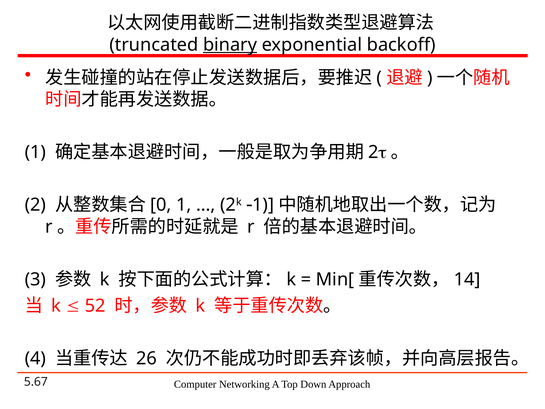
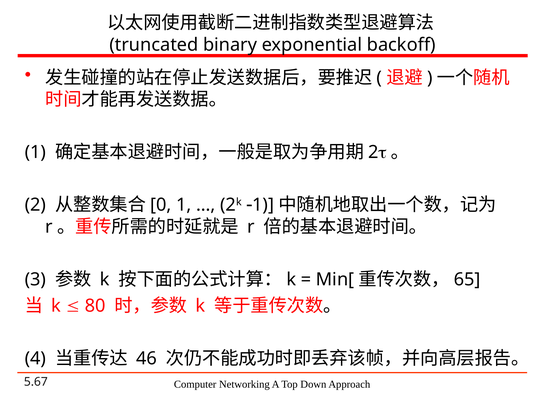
binary underline: present -> none
14: 14 -> 65
52: 52 -> 80
26: 26 -> 46
